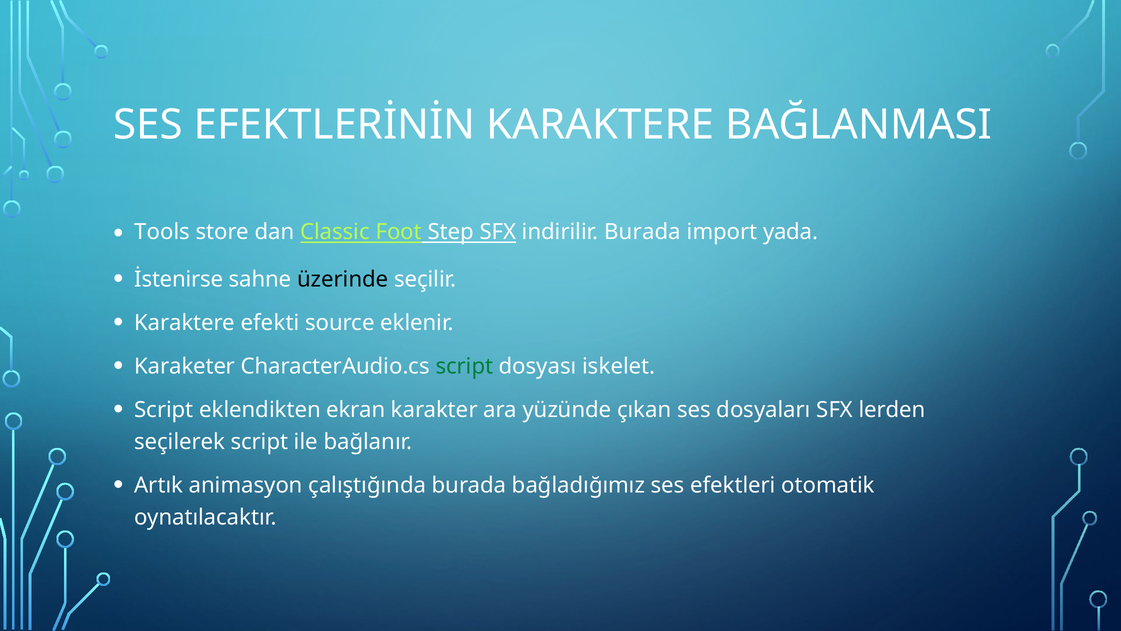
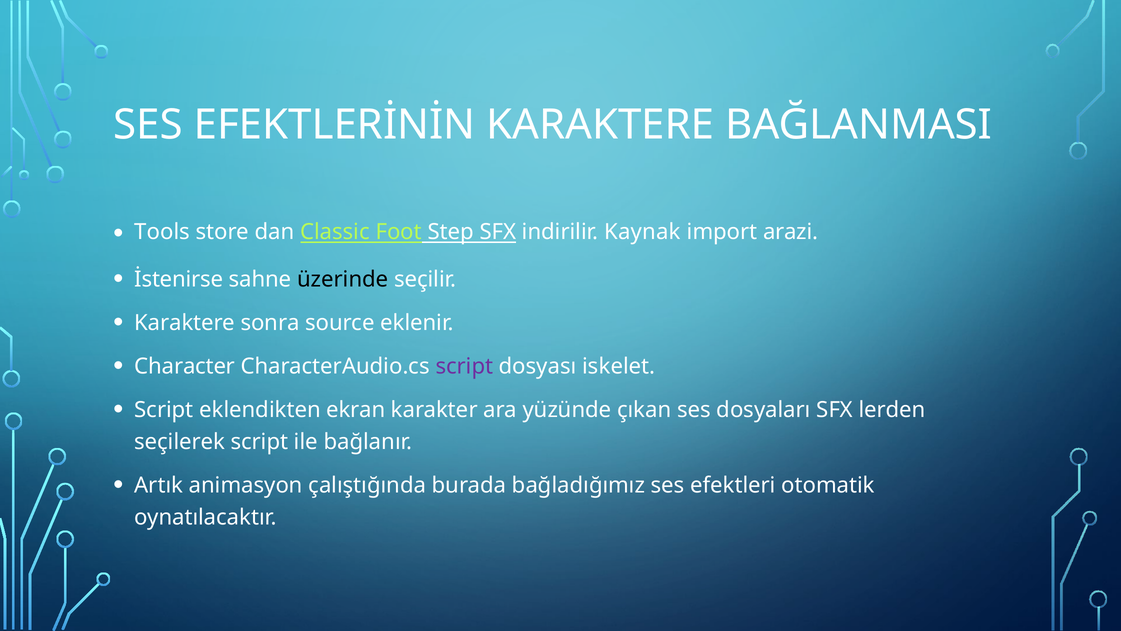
indirilir Burada: Burada -> Kaynak
yada: yada -> arazi
efekti: efekti -> sonra
Karaketer: Karaketer -> Character
script at (464, 366) colour: green -> purple
